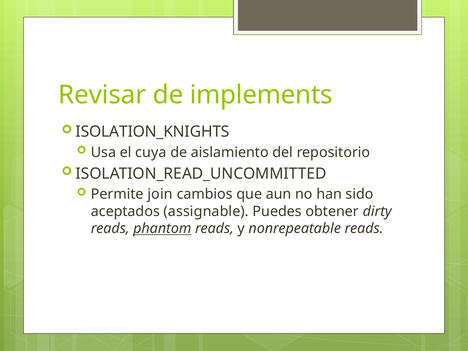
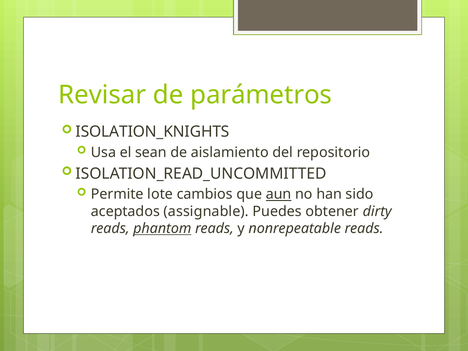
implements: implements -> parámetros
cuya: cuya -> sean
join: join -> lote
aun underline: none -> present
